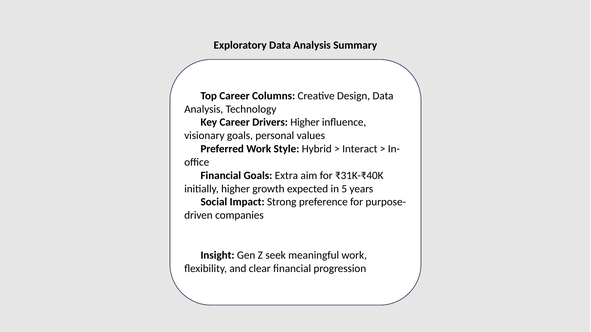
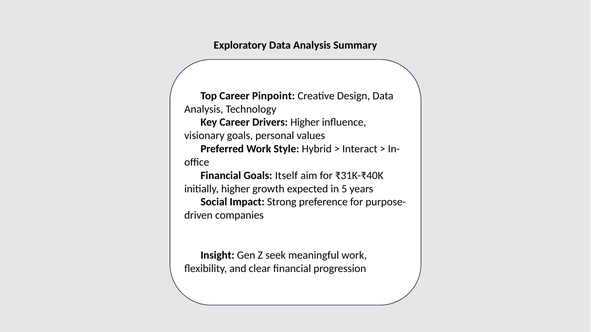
Columns: Columns -> Pinpoint
Extra: Extra -> Itself
